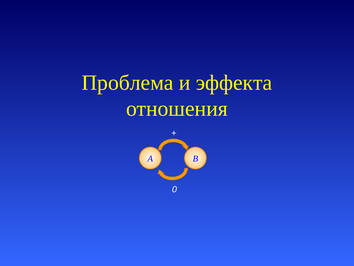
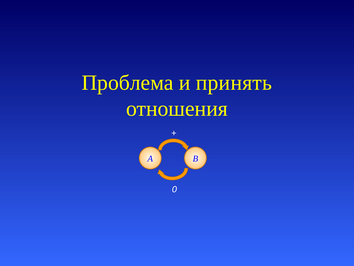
эффекта: эффекта -> принять
